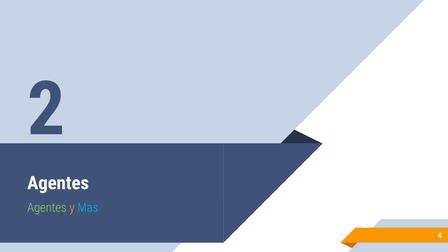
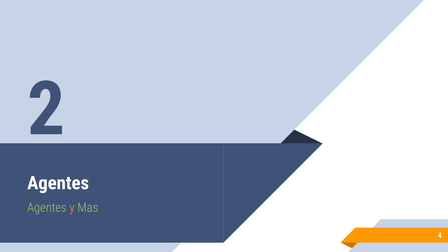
Mas colour: light blue -> light green
